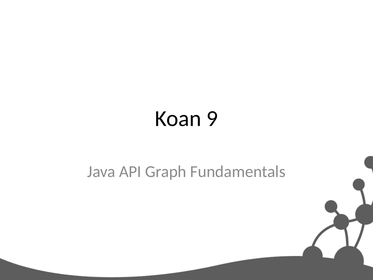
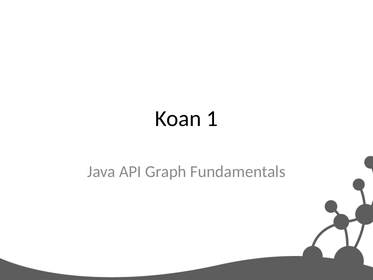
9: 9 -> 1
